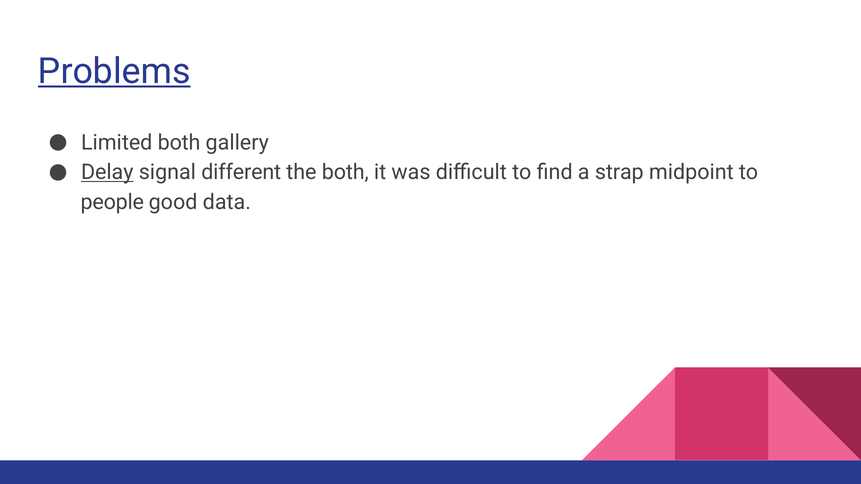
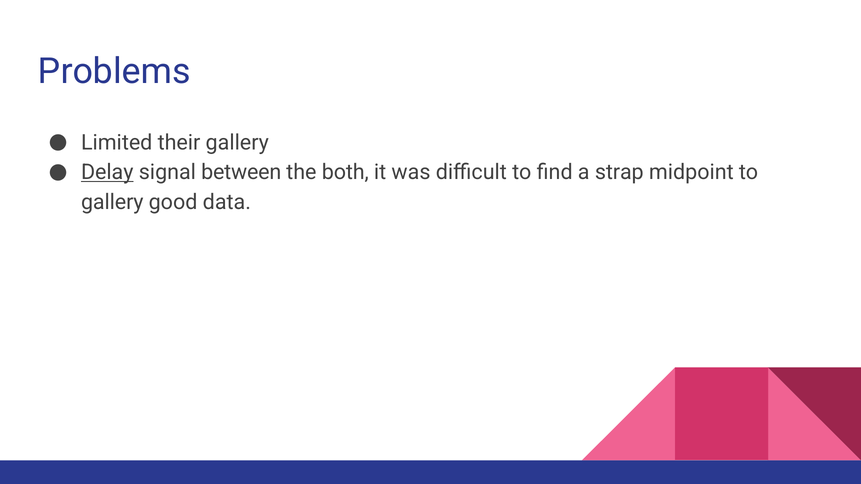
Problems underline: present -> none
Limited both: both -> their
different: different -> between
people at (112, 202): people -> gallery
